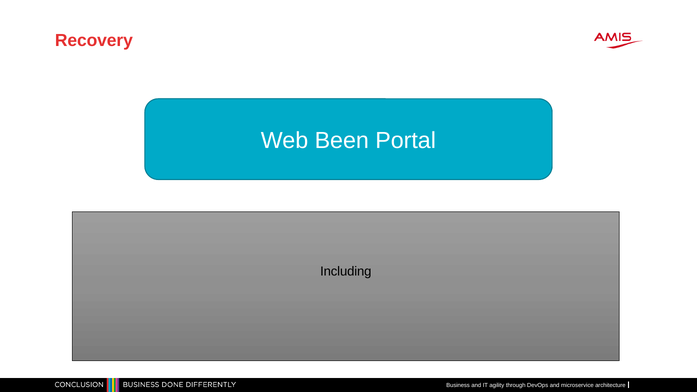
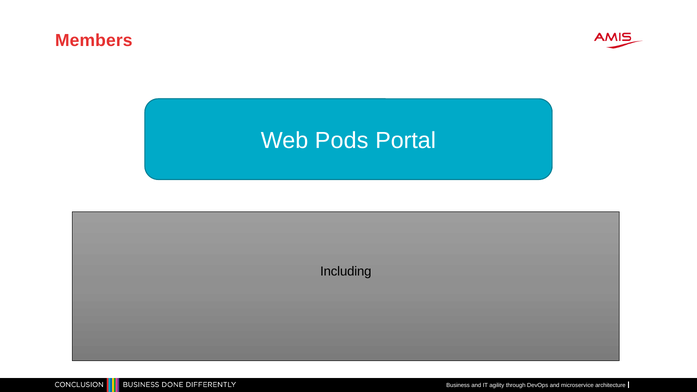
Recovery: Recovery -> Members
Been: Been -> Pods
